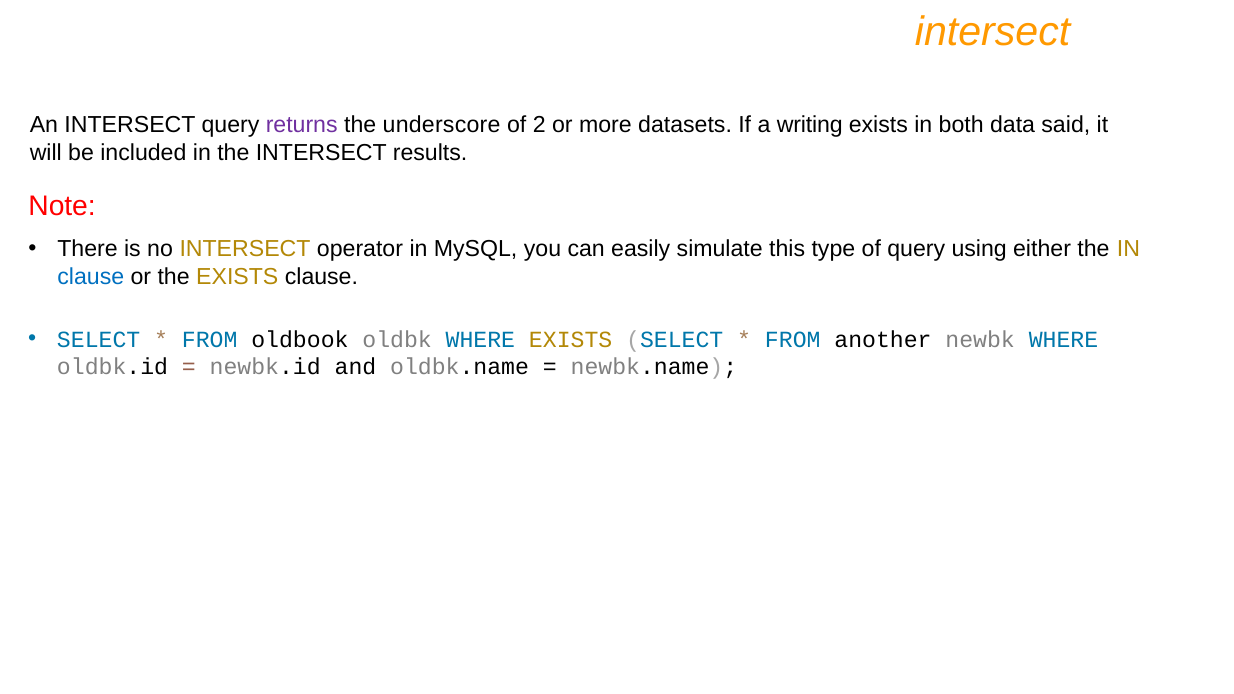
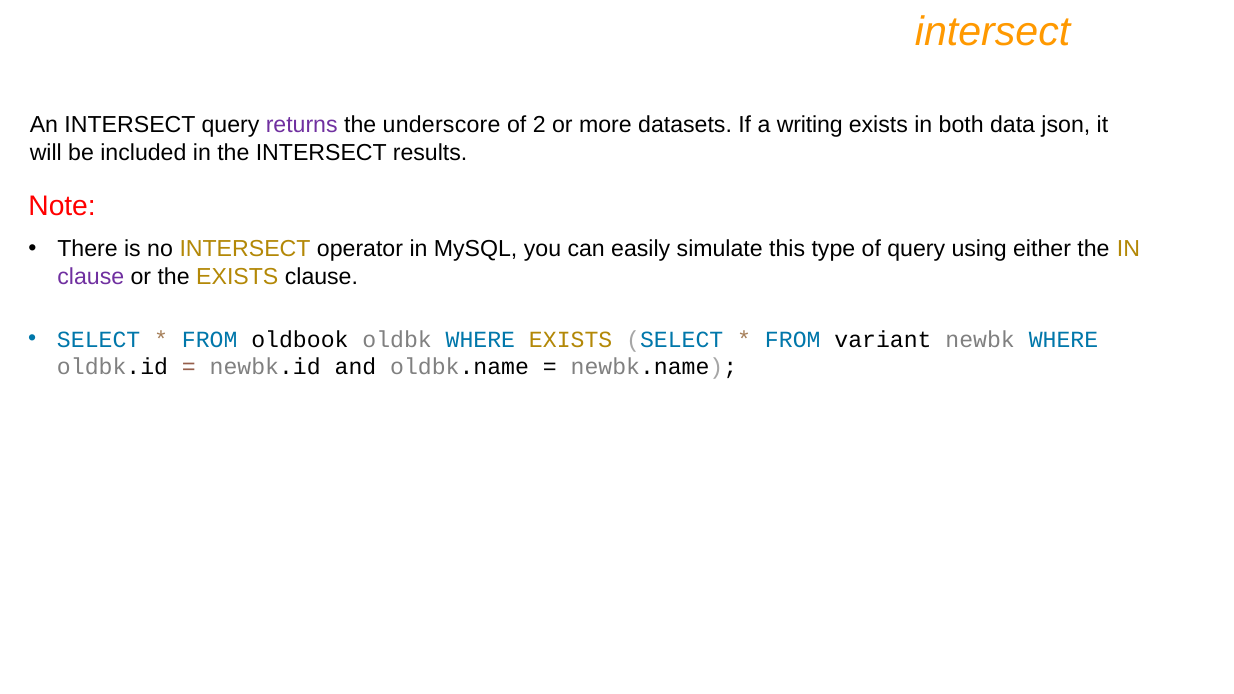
said: said -> json
clause at (91, 277) colour: blue -> purple
another: another -> variant
